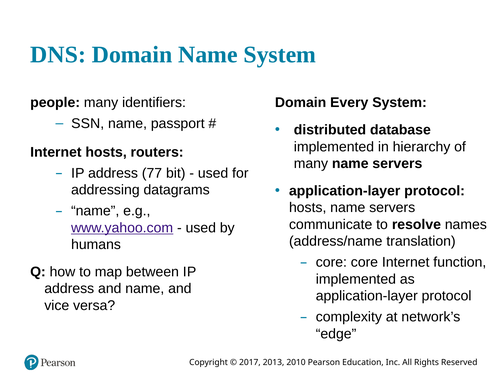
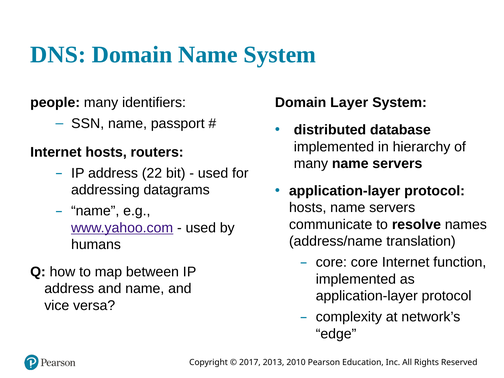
Every: Every -> Layer
77: 77 -> 22
